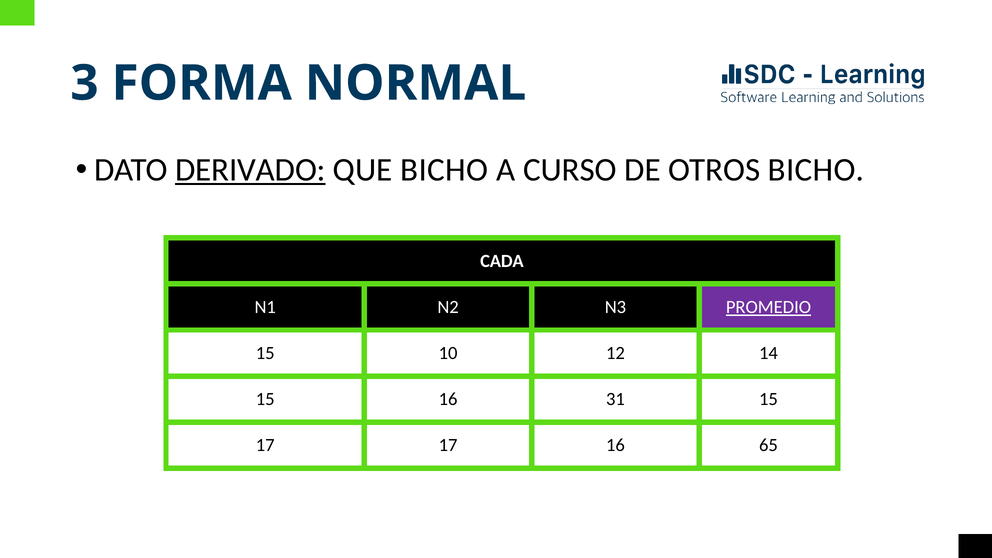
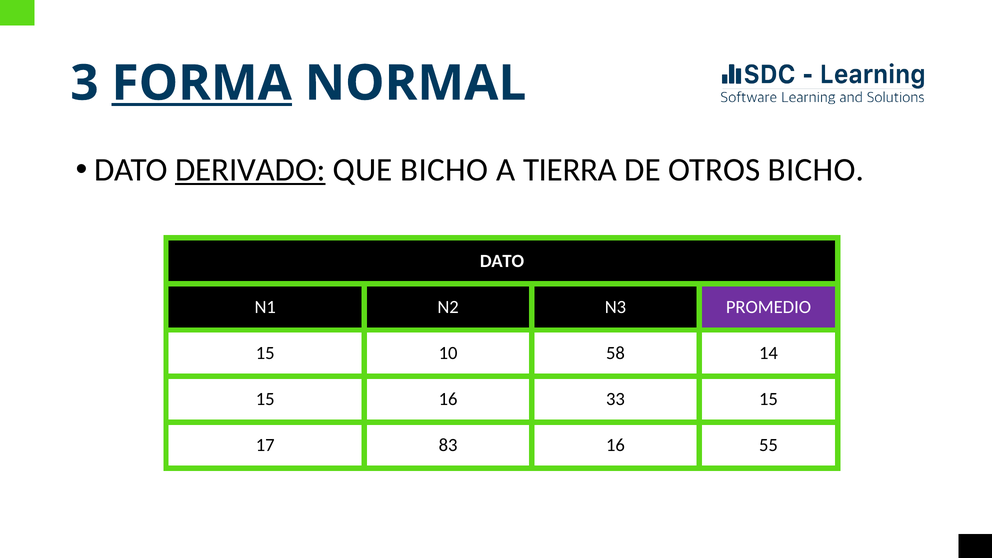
FORMA underline: none -> present
CURSO: CURSO -> TIERRA
CADA at (502, 261): CADA -> DATO
PROMEDIO underline: present -> none
12: 12 -> 58
31: 31 -> 33
17 17: 17 -> 83
65: 65 -> 55
